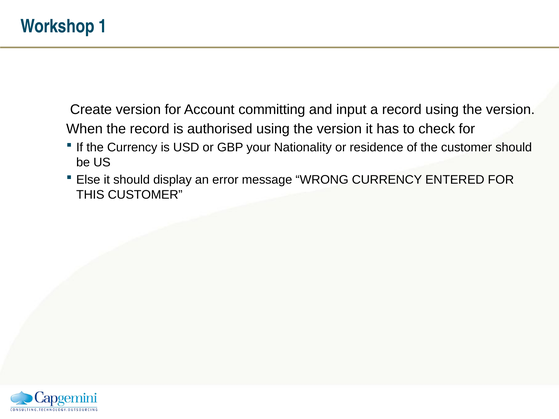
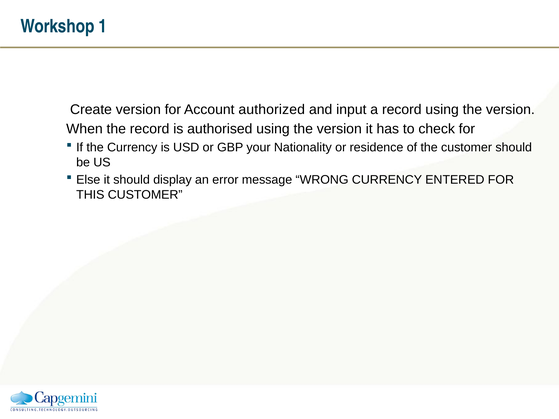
committing: committing -> authorized
